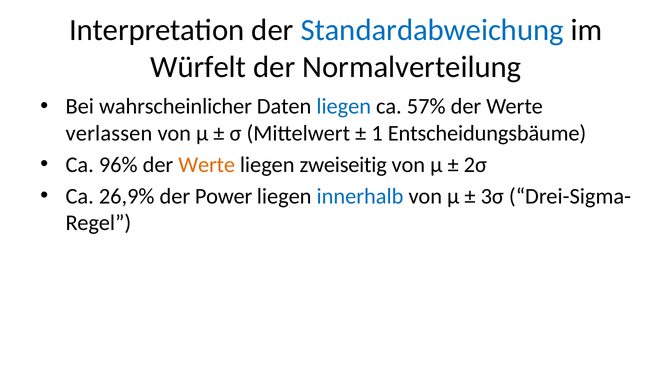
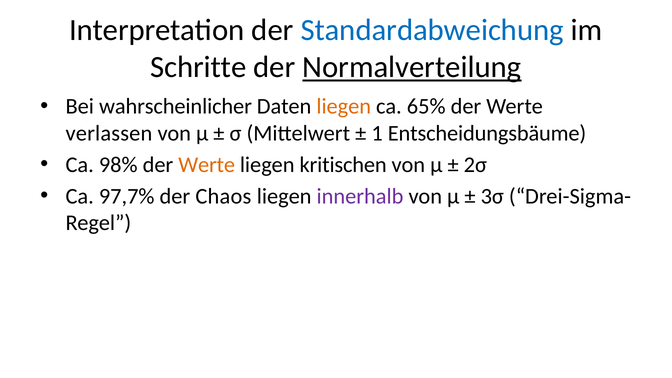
Würfelt: Würfelt -> Schritte
Normalverteilung underline: none -> present
liegen at (344, 107) colour: blue -> orange
57%: 57% -> 65%
96%: 96% -> 98%
zweiseitig: zweiseitig -> kritischen
26,9%: 26,9% -> 97,7%
Power: Power -> Chaos
innerhalb colour: blue -> purple
